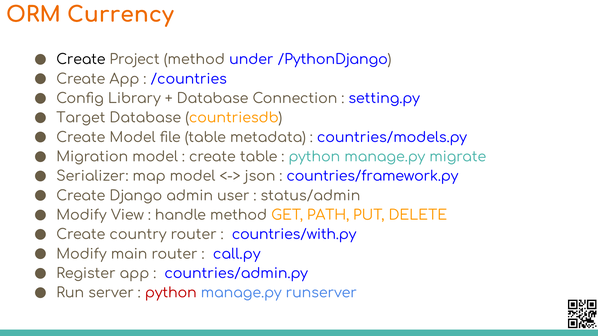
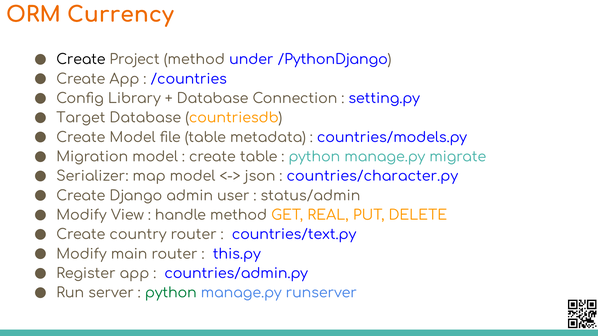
countries/framework.py: countries/framework.py -> countries/character.py
PATH: PATH -> REAL
countries/with.py: countries/with.py -> countries/text.py
call.py: call.py -> this.py
python at (171, 293) colour: red -> green
